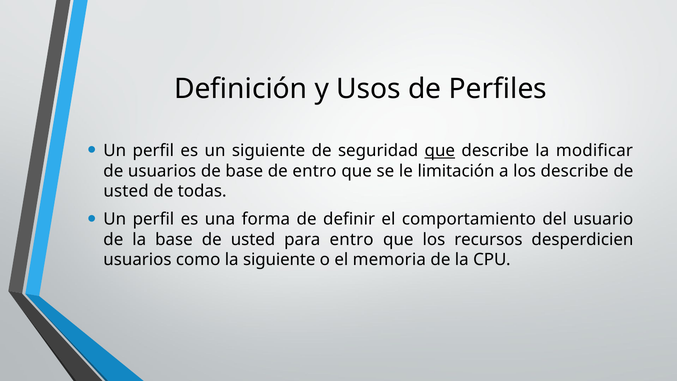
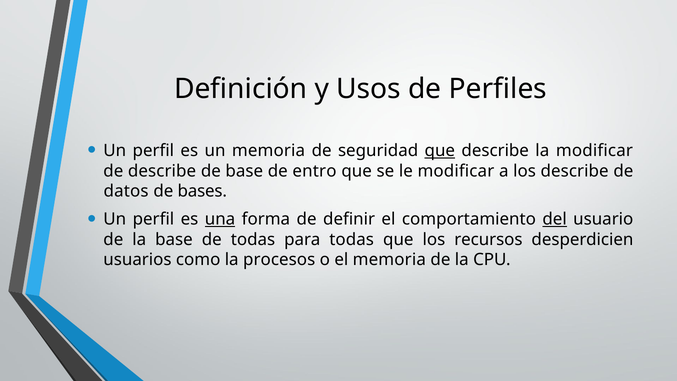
un siguiente: siguiente -> memoria
de usuarios: usuarios -> describe
le limitación: limitación -> modificar
usted at (126, 191): usted -> datos
todas: todas -> bases
una underline: none -> present
del underline: none -> present
base de usted: usted -> todas
para entro: entro -> todas
la siguiente: siguiente -> procesos
